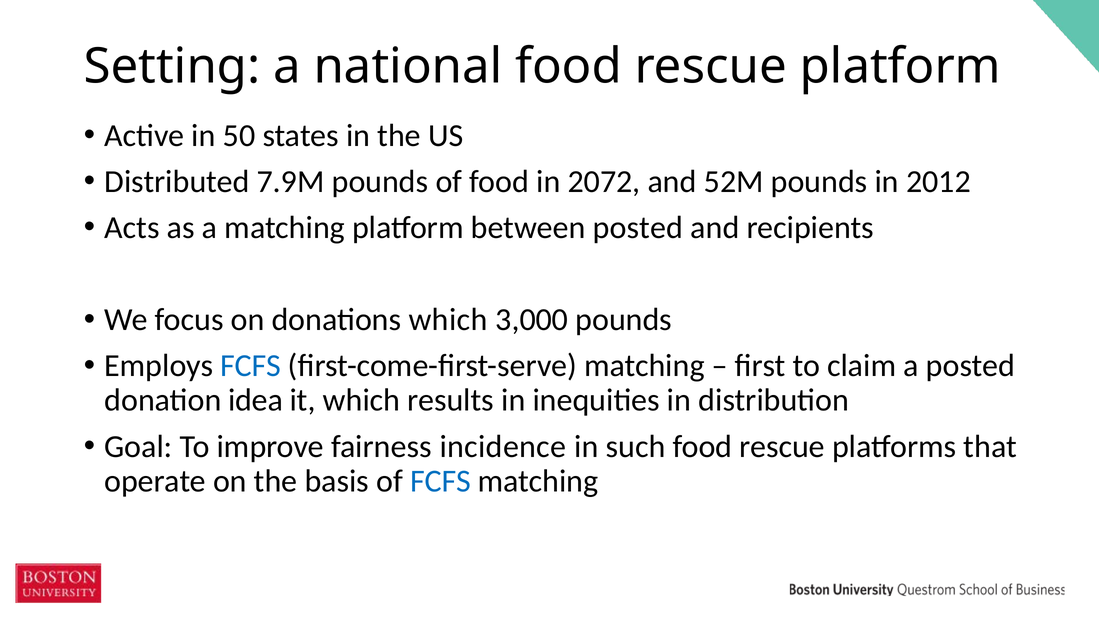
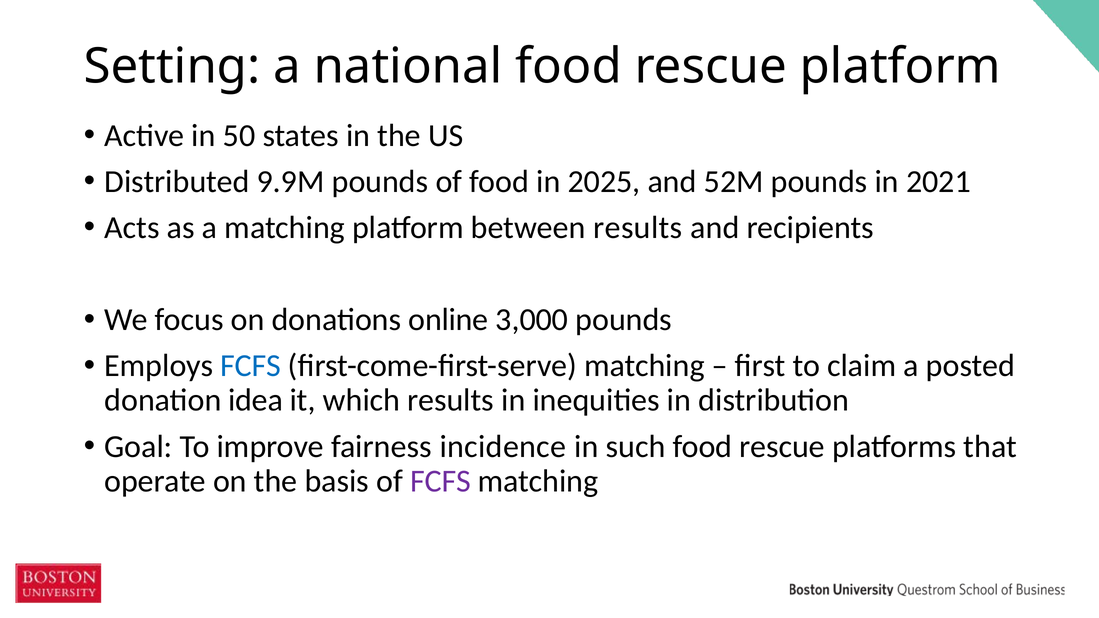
7.9M: 7.9M -> 9.9M
2072: 2072 -> 2025
2012: 2012 -> 2021
between posted: posted -> results
donations which: which -> online
FCFS at (440, 481) colour: blue -> purple
